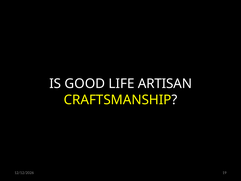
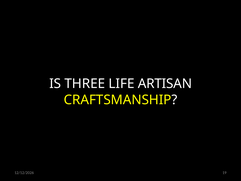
GOOD: GOOD -> THREE
